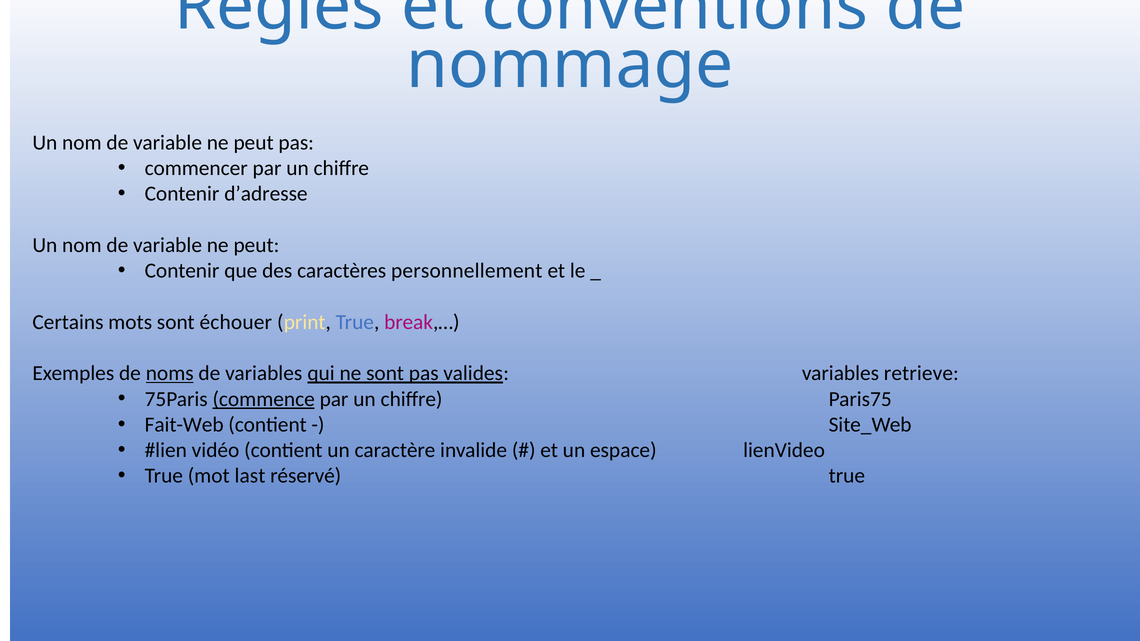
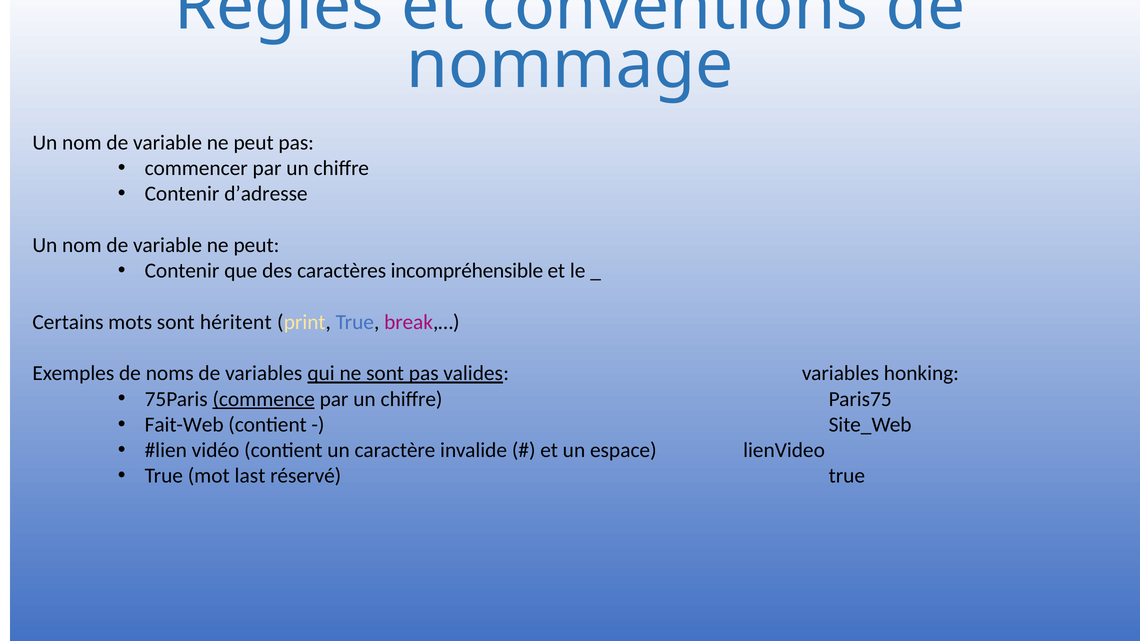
personnellement: personnellement -> incompréhensible
échouer: échouer -> héritent
noms underline: present -> none
retrieve: retrieve -> honking
